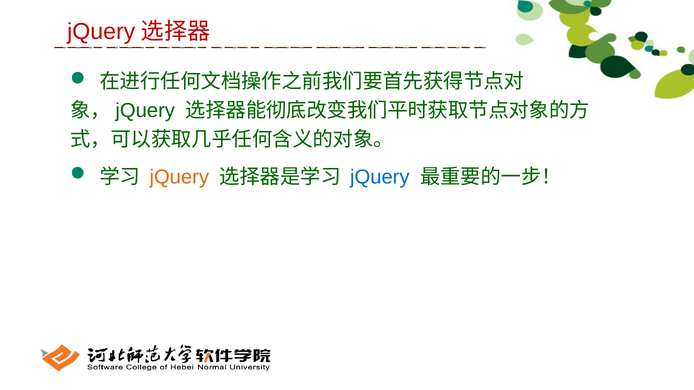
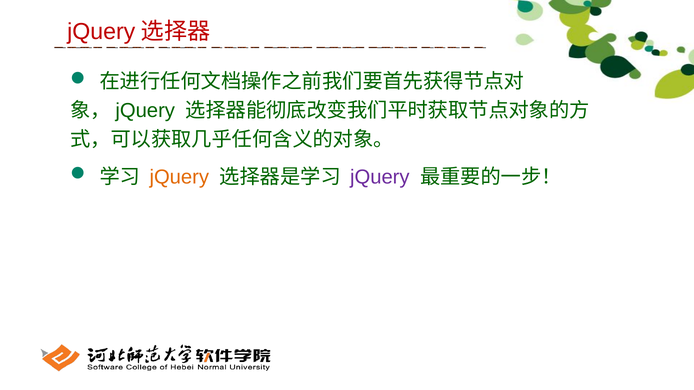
jQuery at (380, 177) colour: blue -> purple
